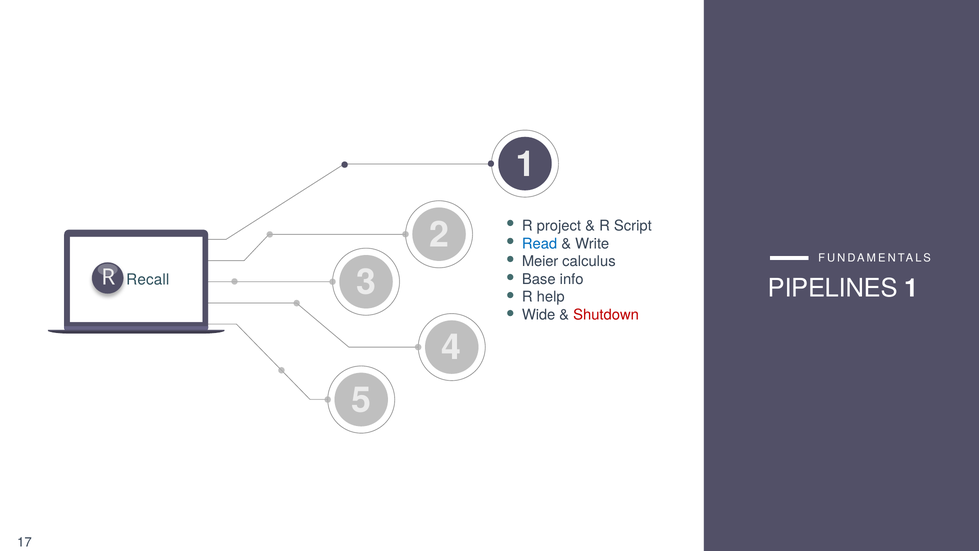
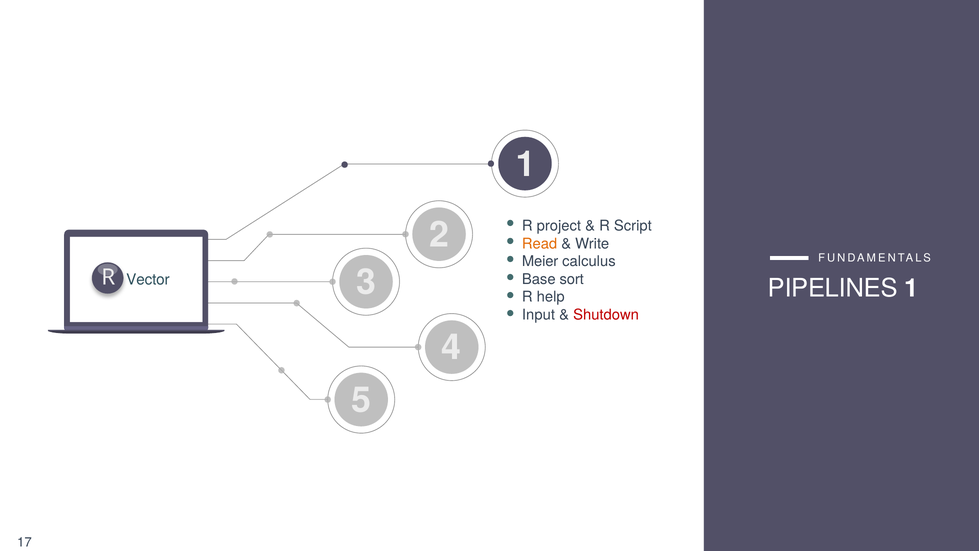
Read colour: blue -> orange
Recall: Recall -> Vector
info: info -> sort
Wide: Wide -> Input
